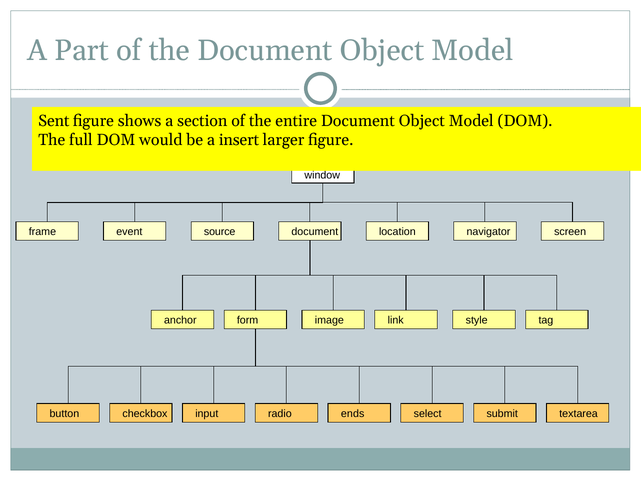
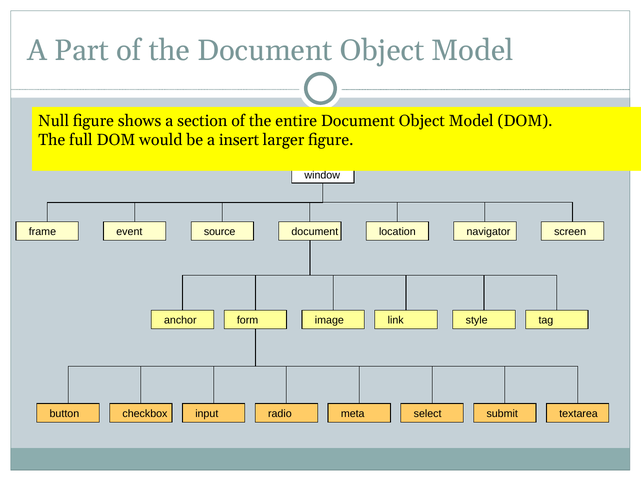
Sent: Sent -> Null
ends: ends -> meta
